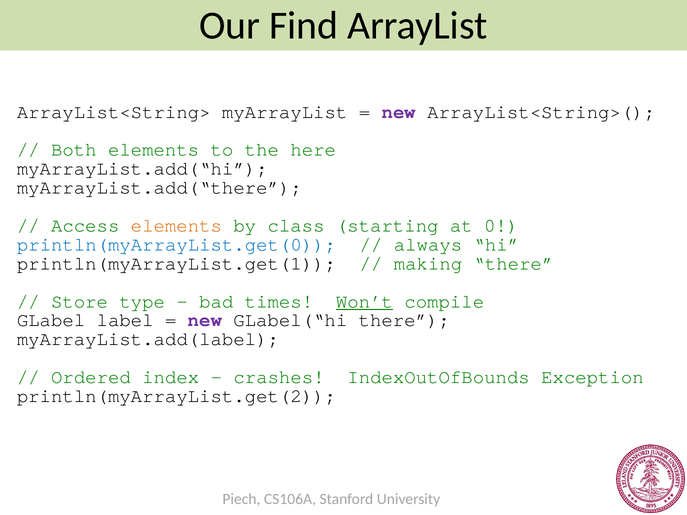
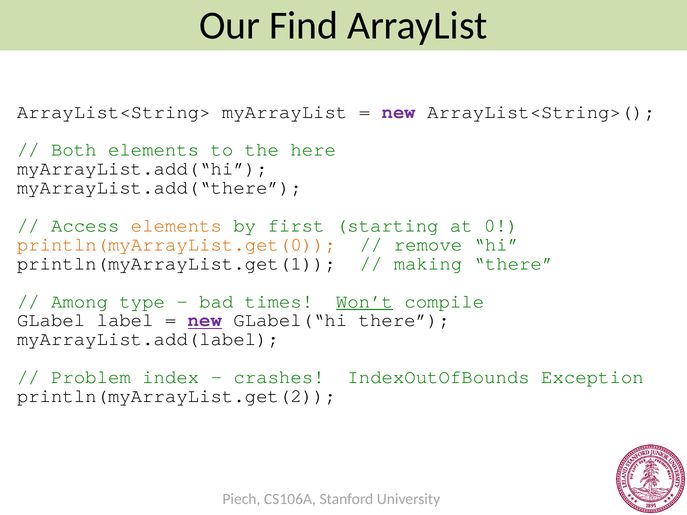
class: class -> first
println(myArrayList.get(0 colour: blue -> orange
always: always -> remove
Store: Store -> Among
new at (205, 320) underline: none -> present
Ordered: Ordered -> Problem
